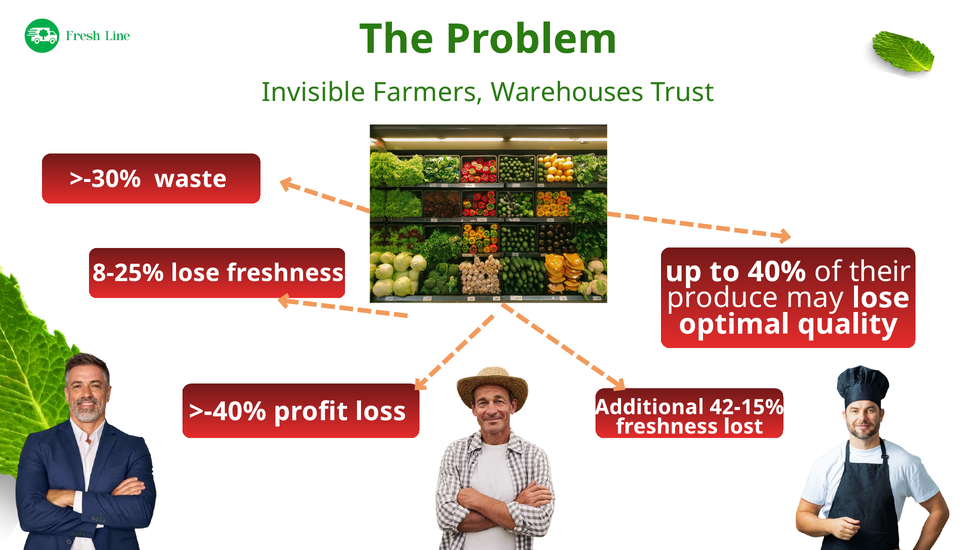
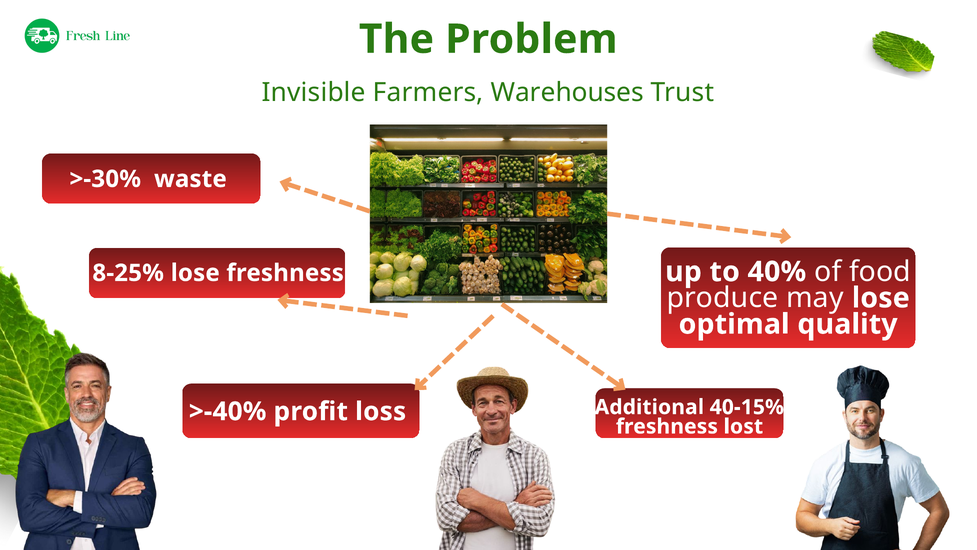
their: their -> food
42-15%: 42-15% -> 40-15%
